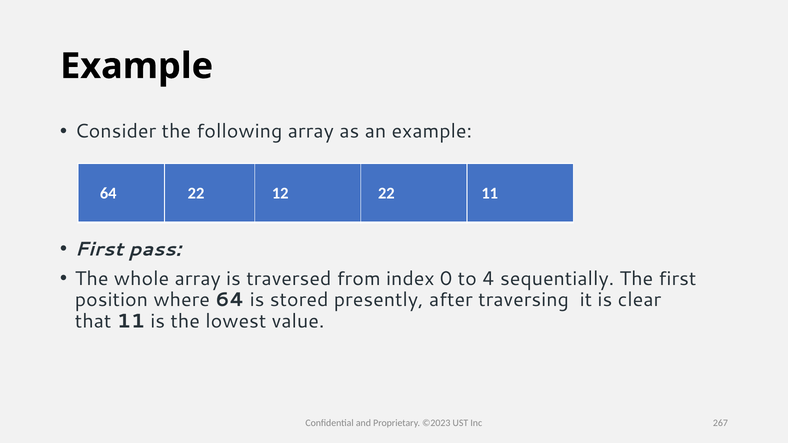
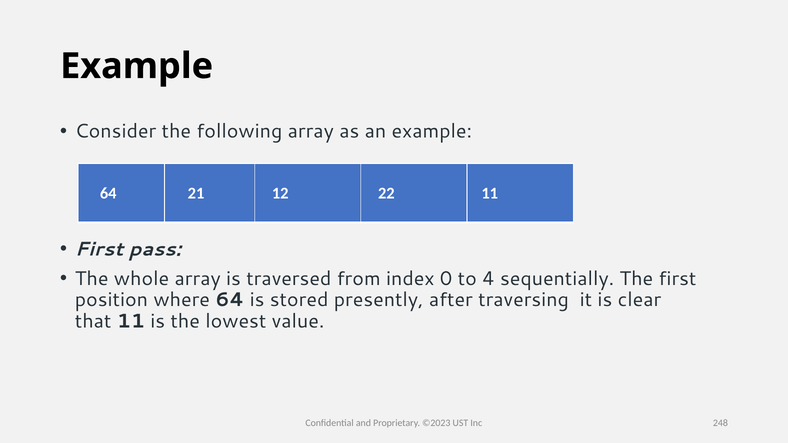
64 22: 22 -> 21
267: 267 -> 248
